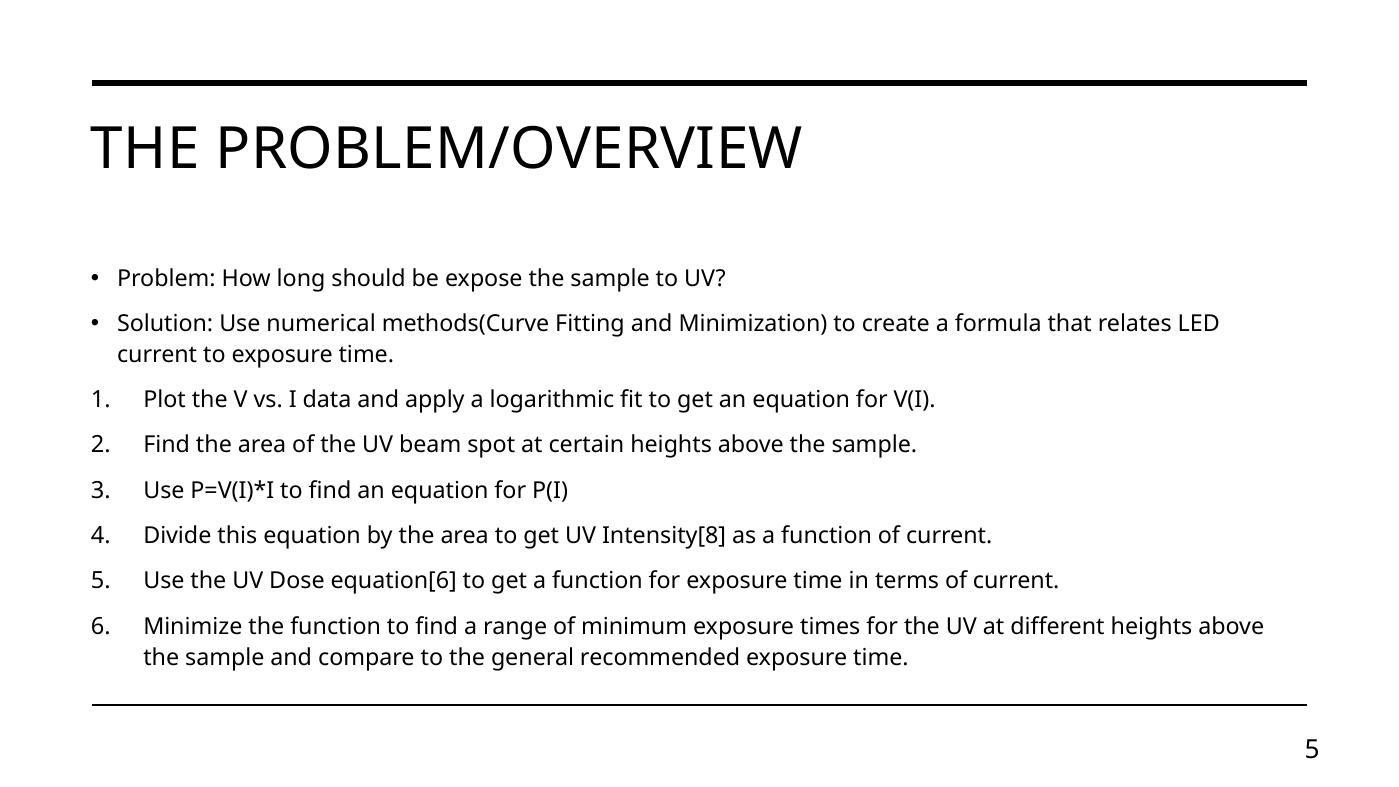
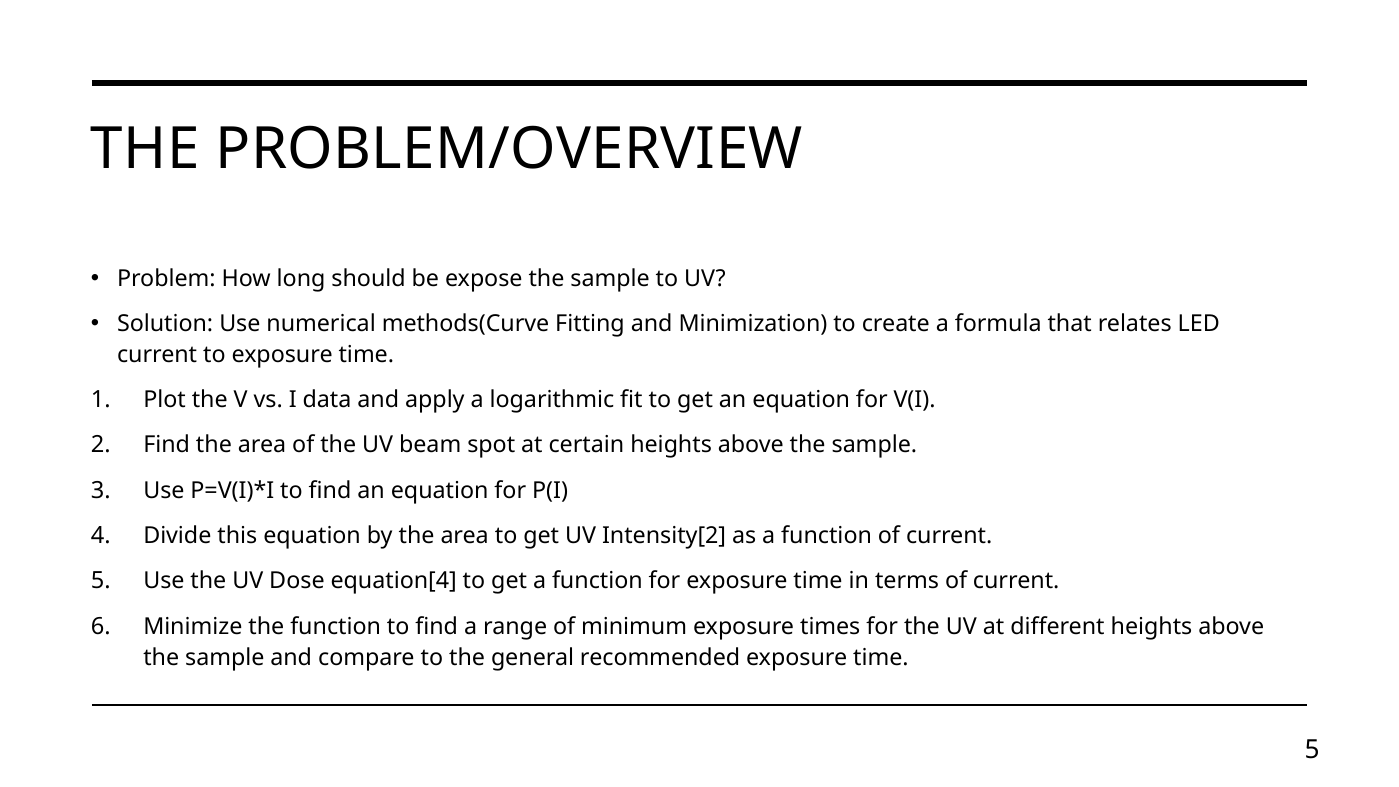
Intensity[8: Intensity[8 -> Intensity[2
equation[6: equation[6 -> equation[4
